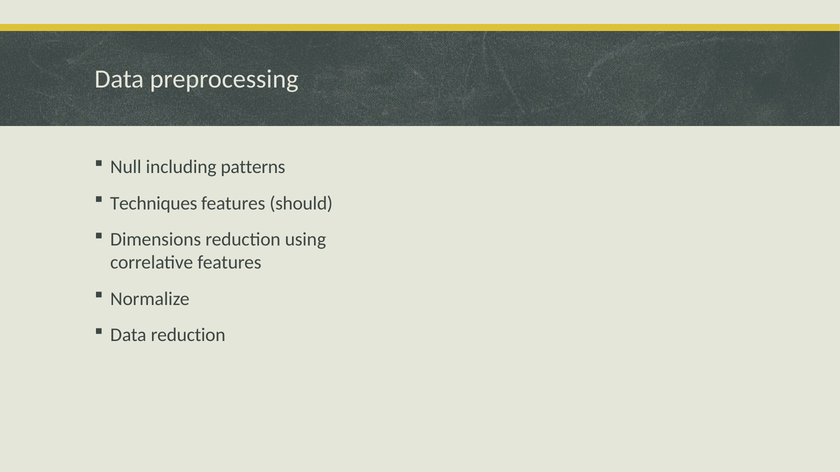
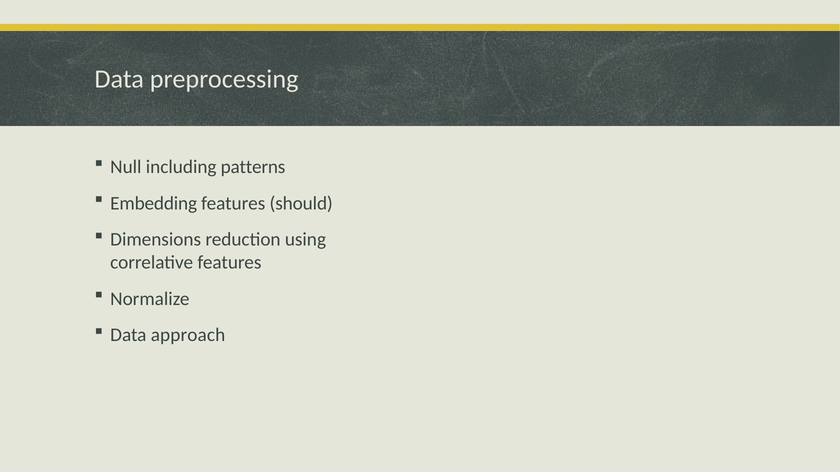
Techniques: Techniques -> Embedding
Data reduction: reduction -> approach
